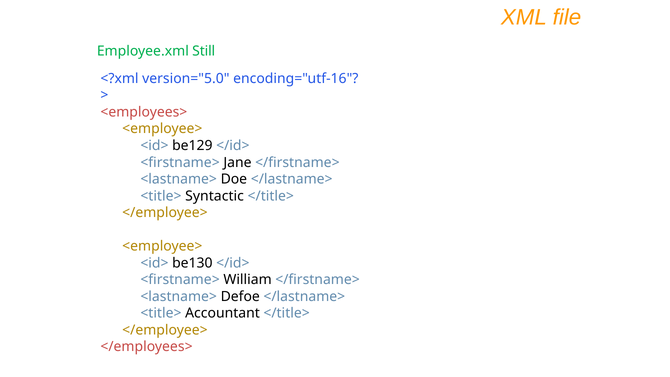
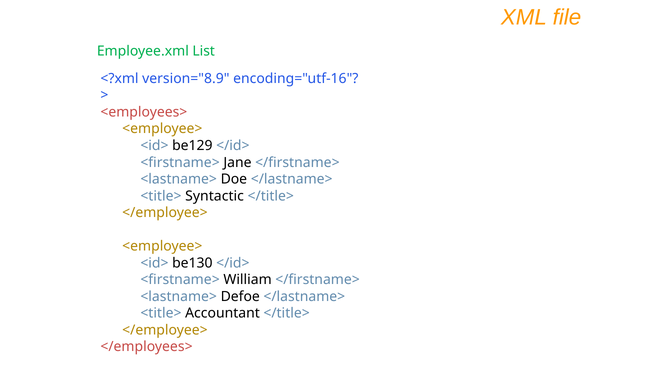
Still: Still -> List
version="5.0: version="5.0 -> version="8.9
